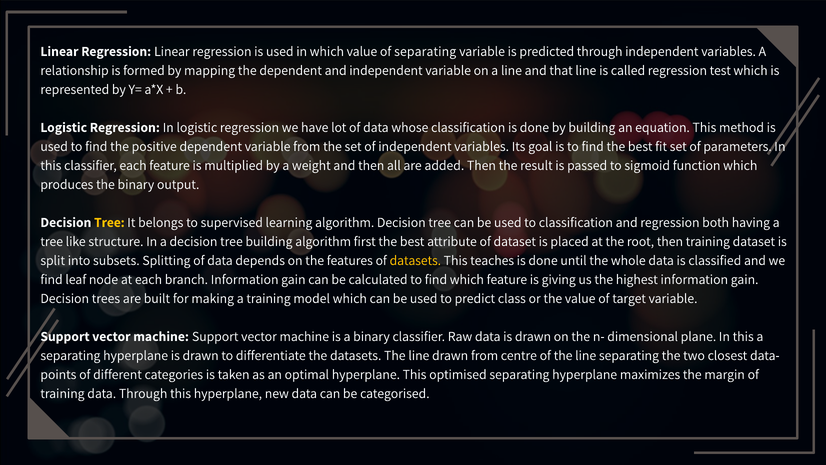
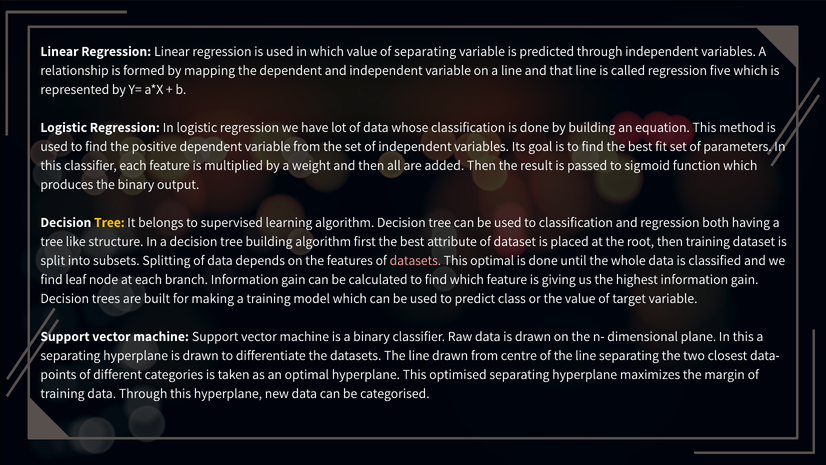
test: test -> five
datasets at (415, 260) colour: yellow -> pink
This teaches: teaches -> optimal
